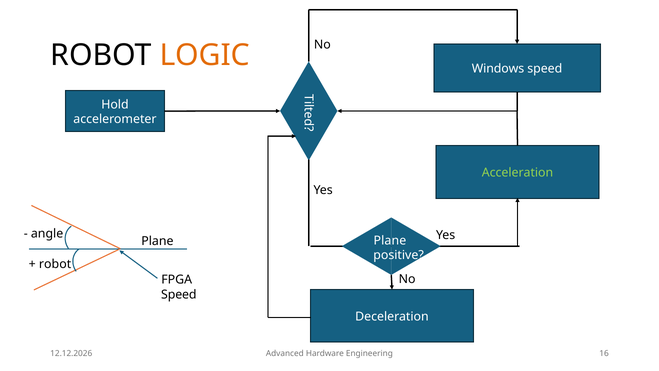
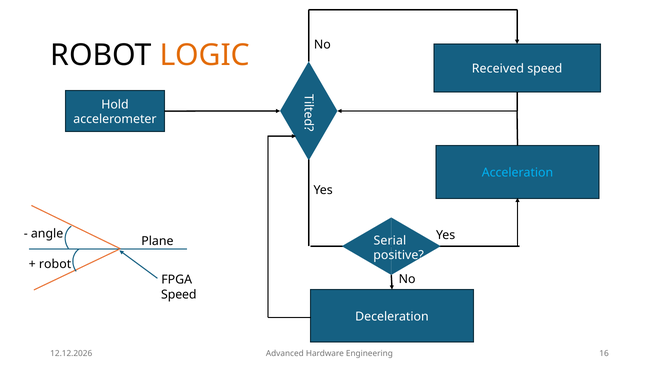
Windows: Windows -> Received
Acceleration colour: light green -> light blue
Plane at (390, 240): Plane -> Serial
